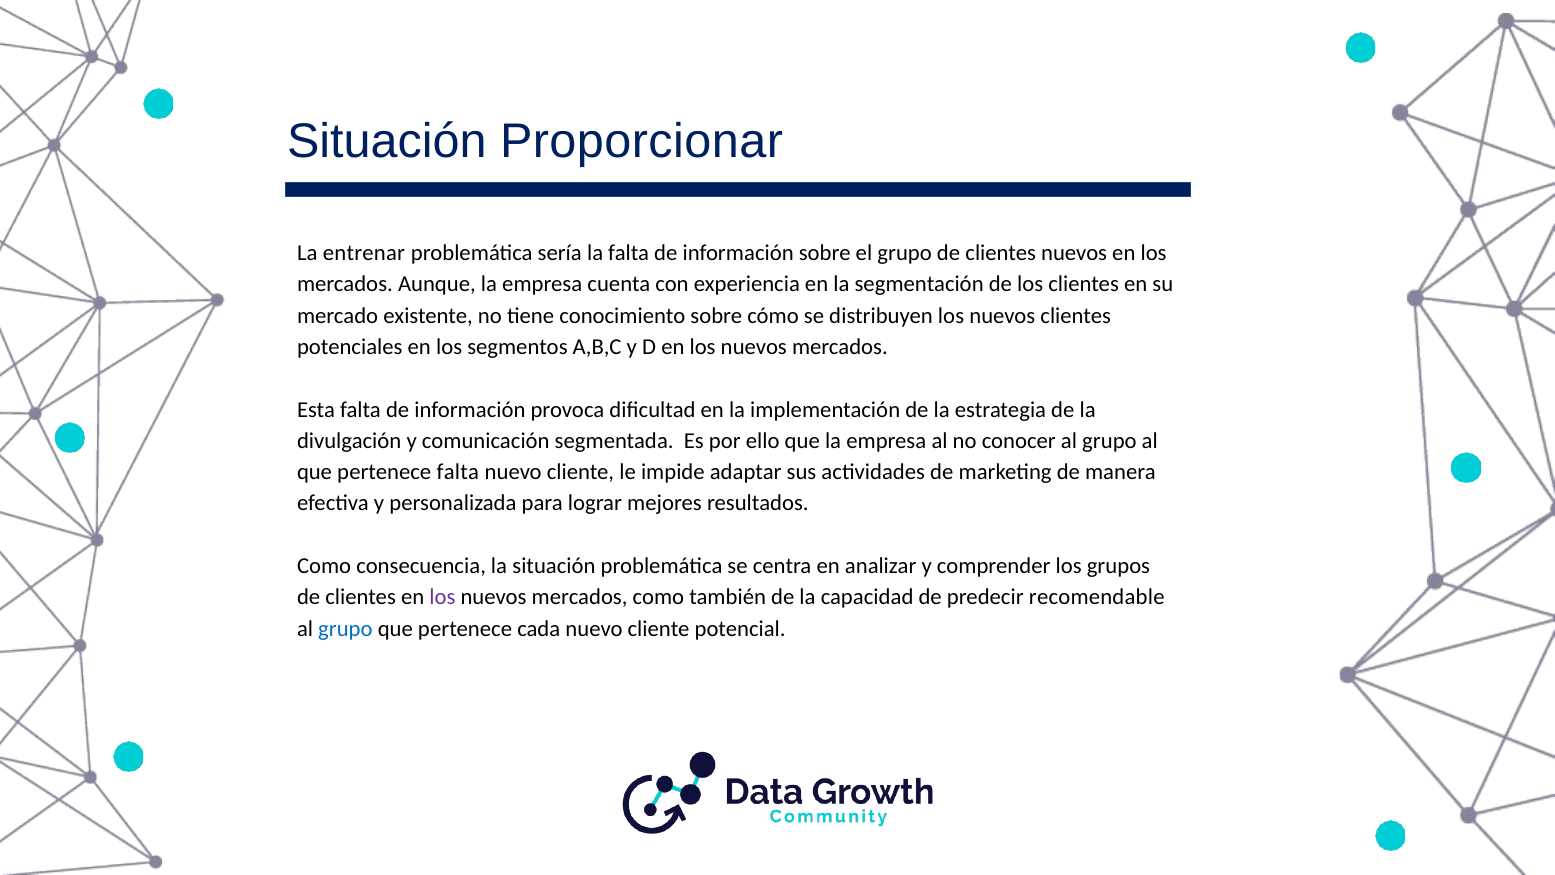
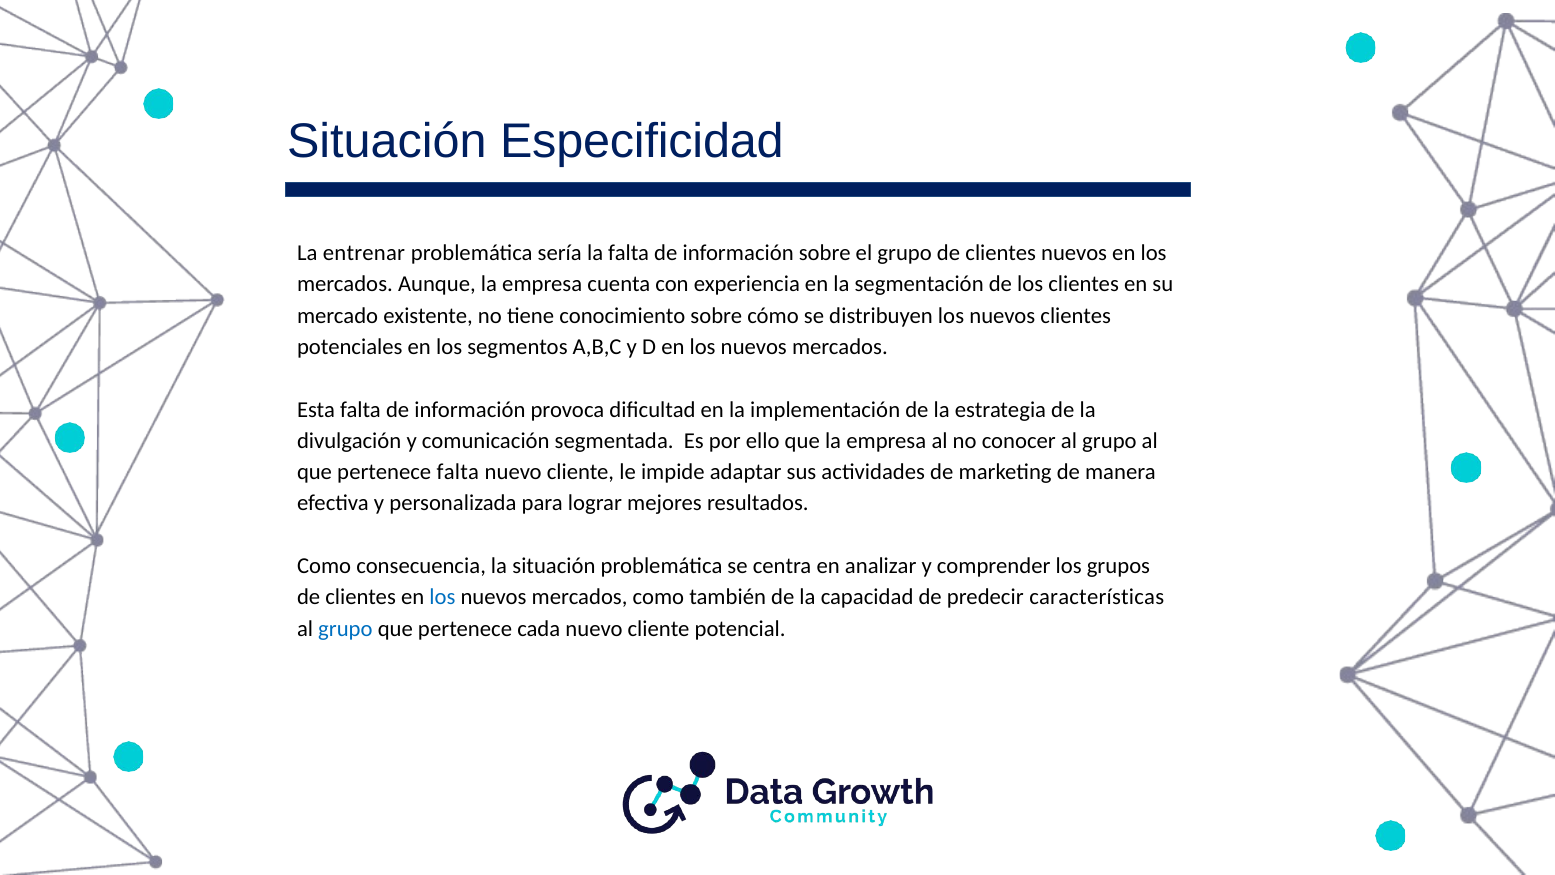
Proporcionar: Proporcionar -> Especificidad
los at (442, 597) colour: purple -> blue
recomendable: recomendable -> características
